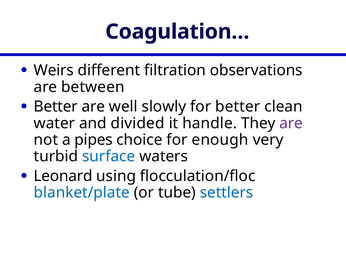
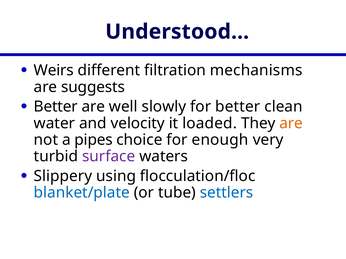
Coagulation…: Coagulation… -> Understood…
observations: observations -> mechanisms
between: between -> suggests
divided: divided -> velocity
handle: handle -> loaded
are at (291, 123) colour: purple -> orange
surface colour: blue -> purple
Leonard: Leonard -> Slippery
